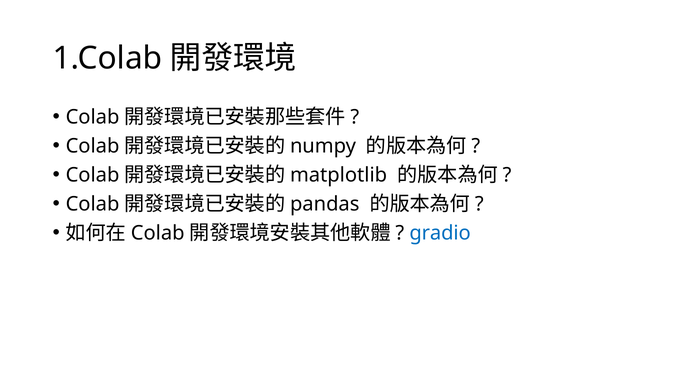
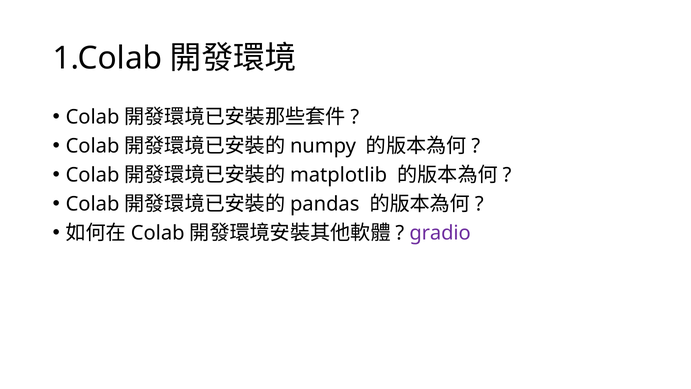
gradio colour: blue -> purple
